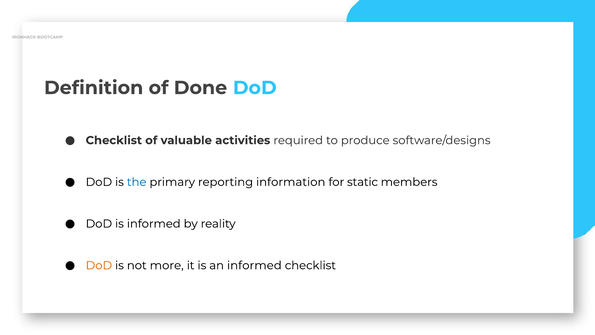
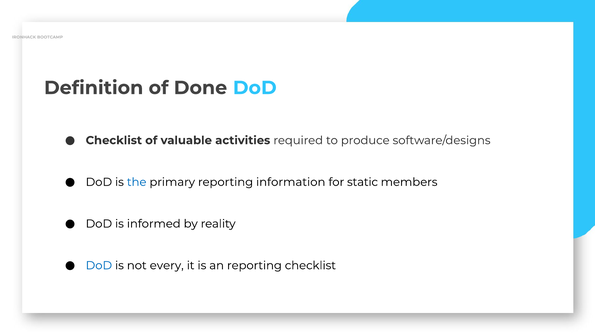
DoD at (99, 265) colour: orange -> blue
more: more -> every
an informed: informed -> reporting
